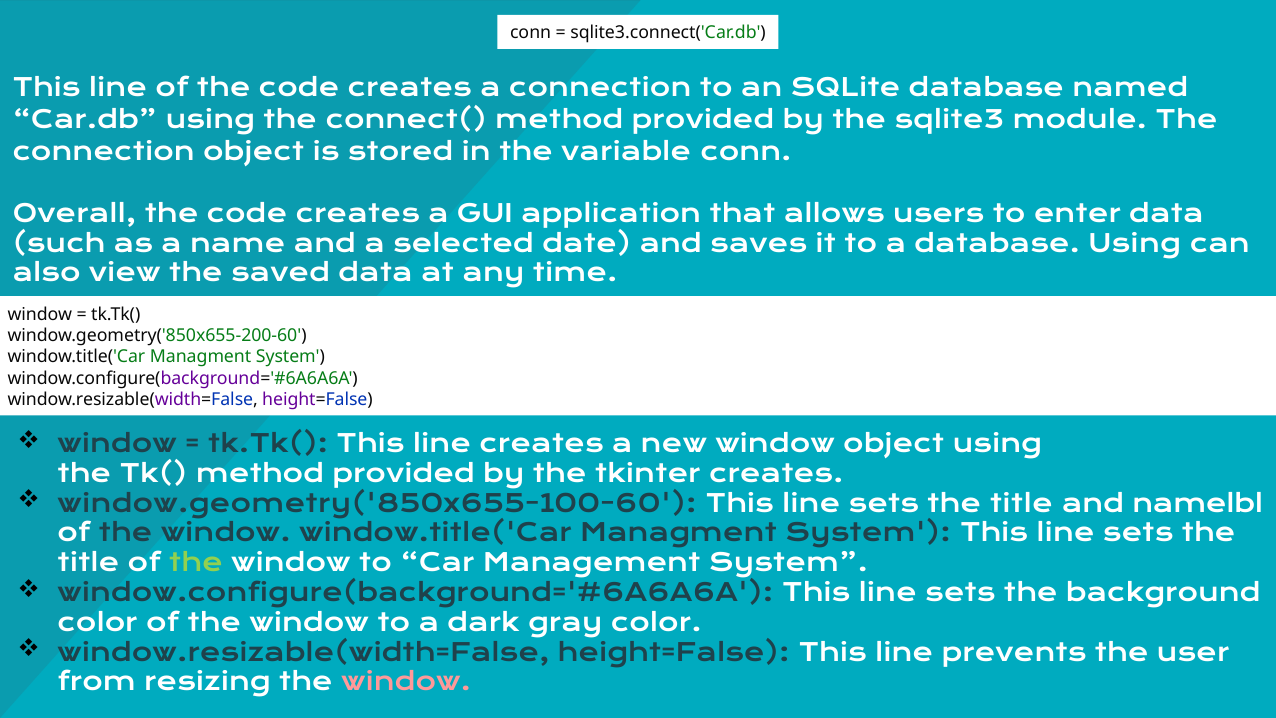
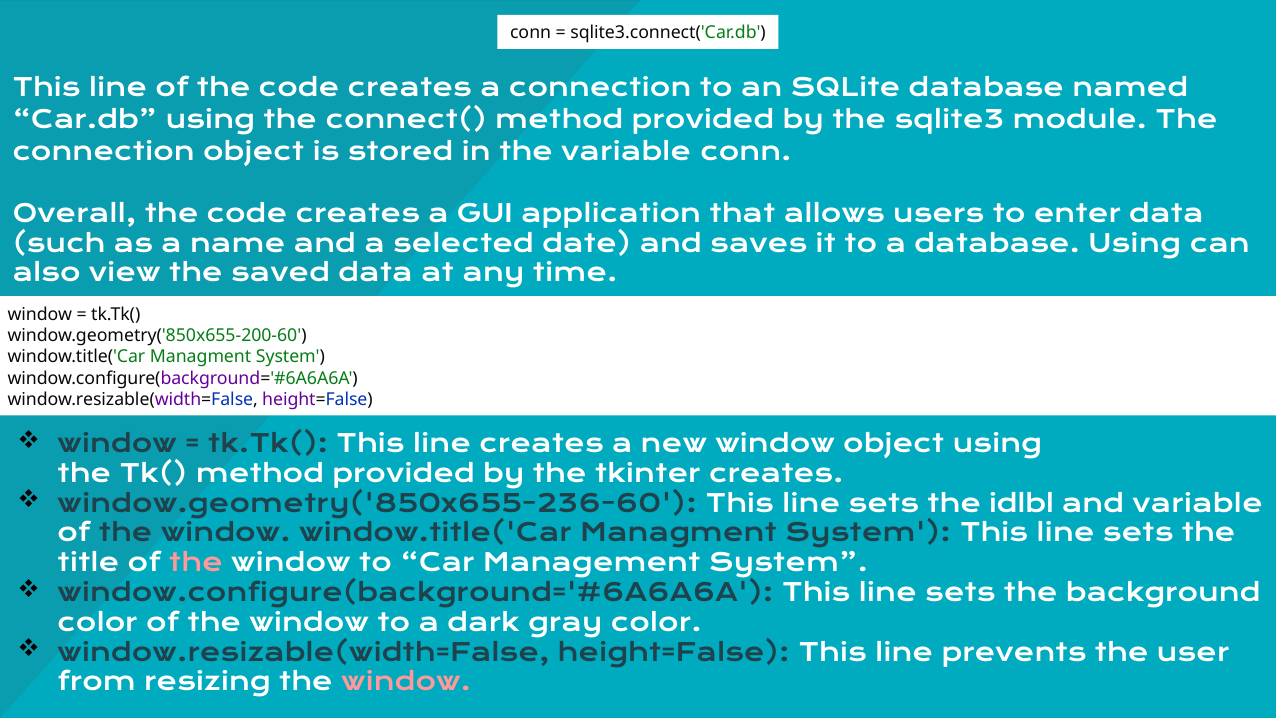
window.geometry('850x655-100-60: window.geometry('850x655-100-60 -> window.geometry('850x655-236-60
title at (1021, 504): title -> idlbl
and namelbl: namelbl -> variable
the at (196, 563) colour: light green -> pink
